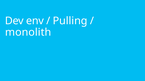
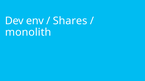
Pulling: Pulling -> Shares
